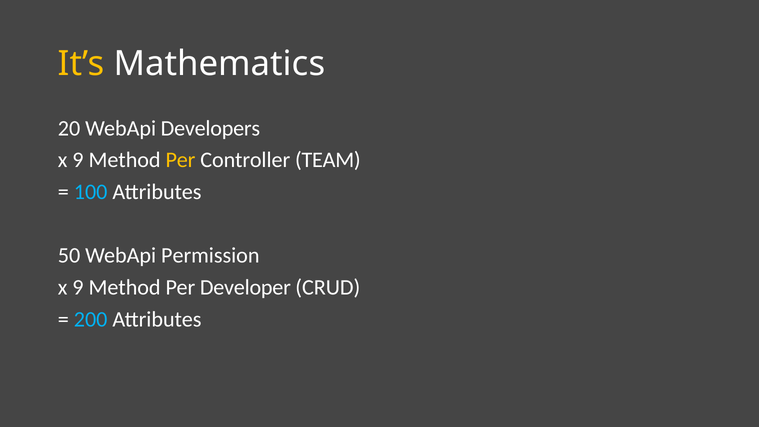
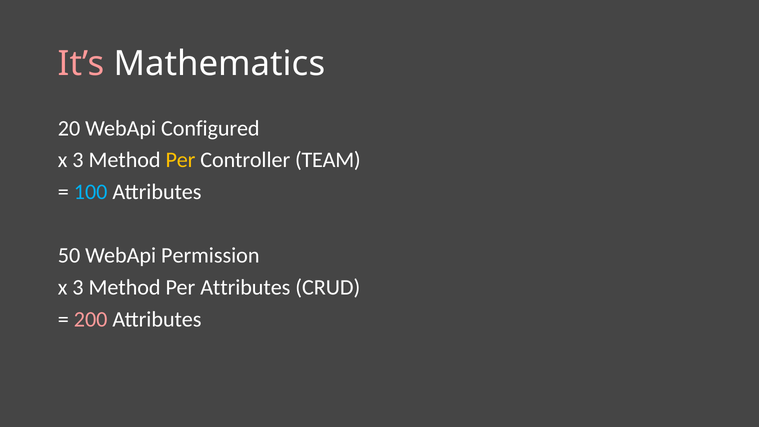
It’s colour: yellow -> pink
Developers: Developers -> Configured
9 at (78, 160): 9 -> 3
9 at (78, 287): 9 -> 3
Per Developer: Developer -> Attributes
200 colour: light blue -> pink
